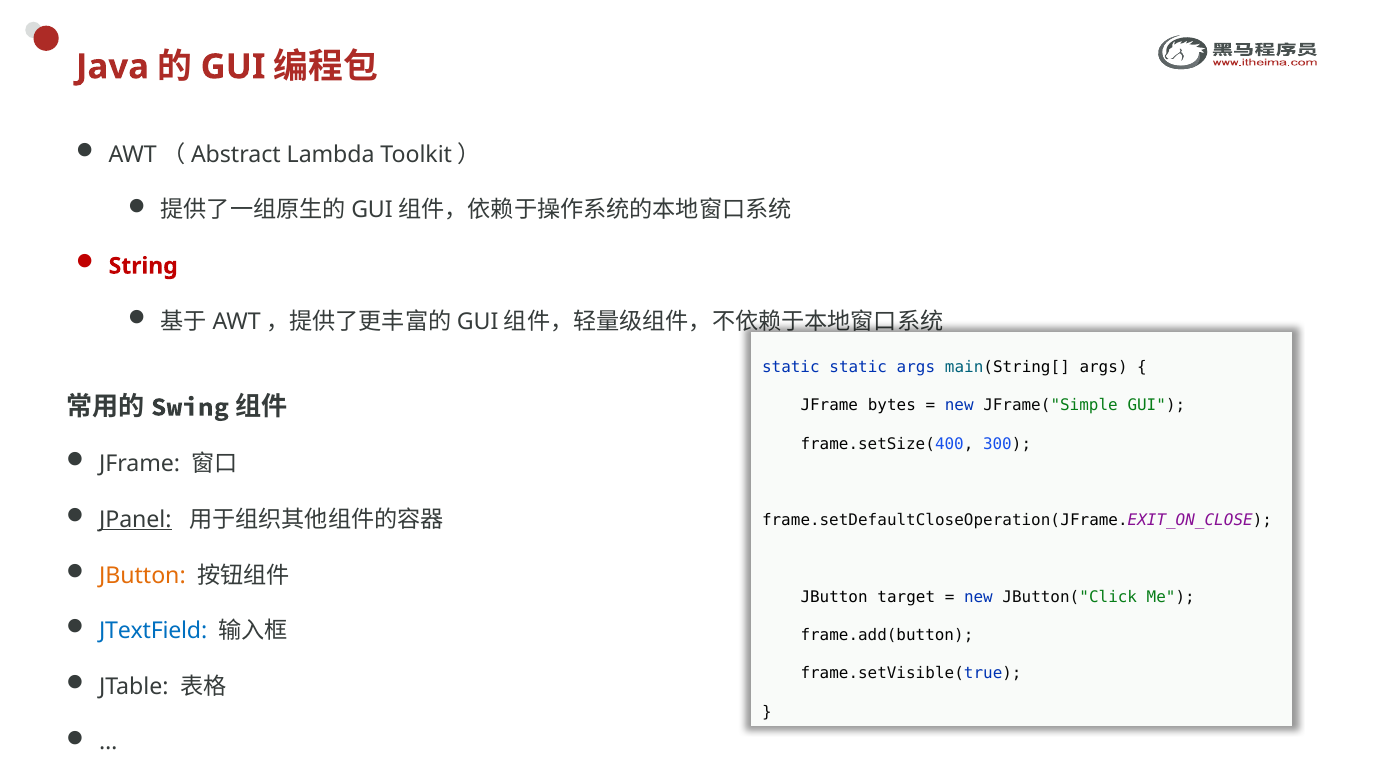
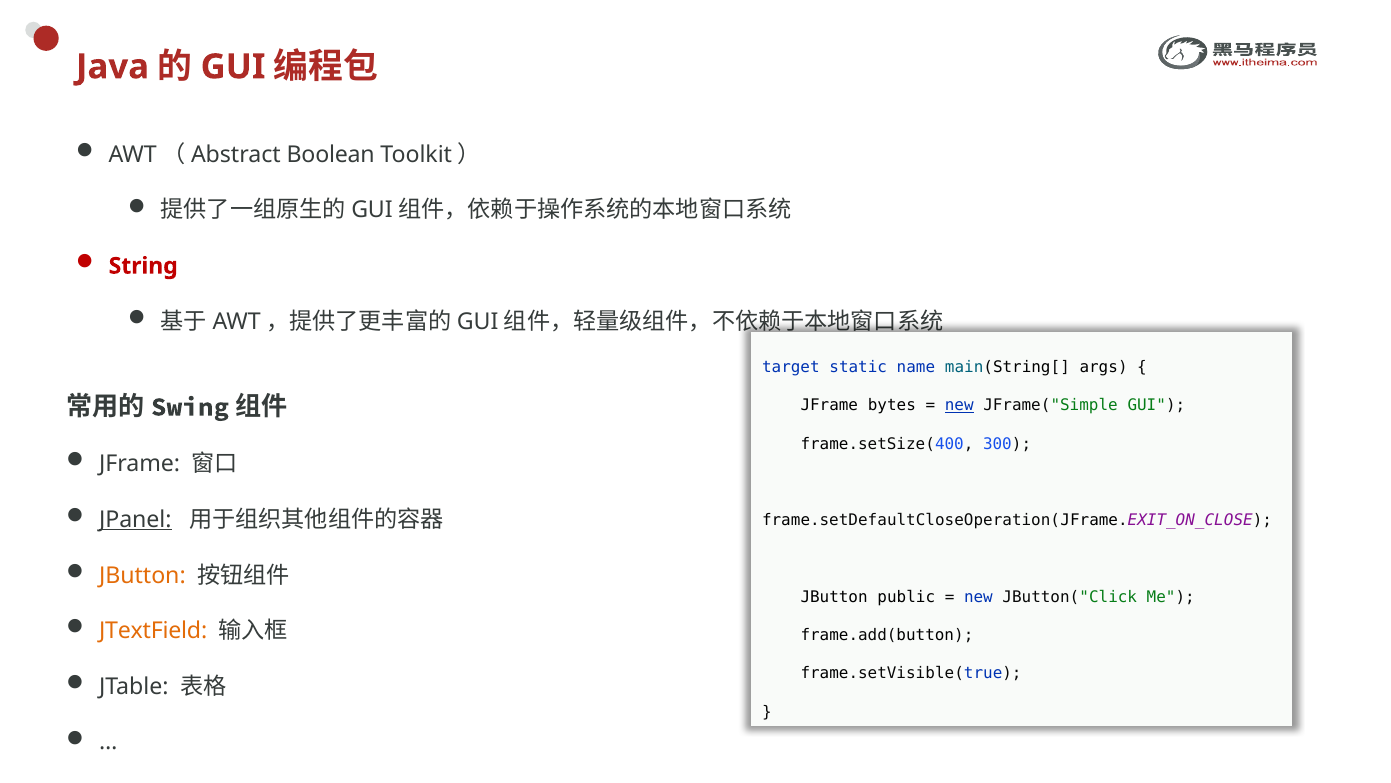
Lambda: Lambda -> Boolean
static at (791, 367): static -> target
static args: args -> name
new at (959, 405) underline: none -> present
target: target -> public
JTextField colour: blue -> orange
